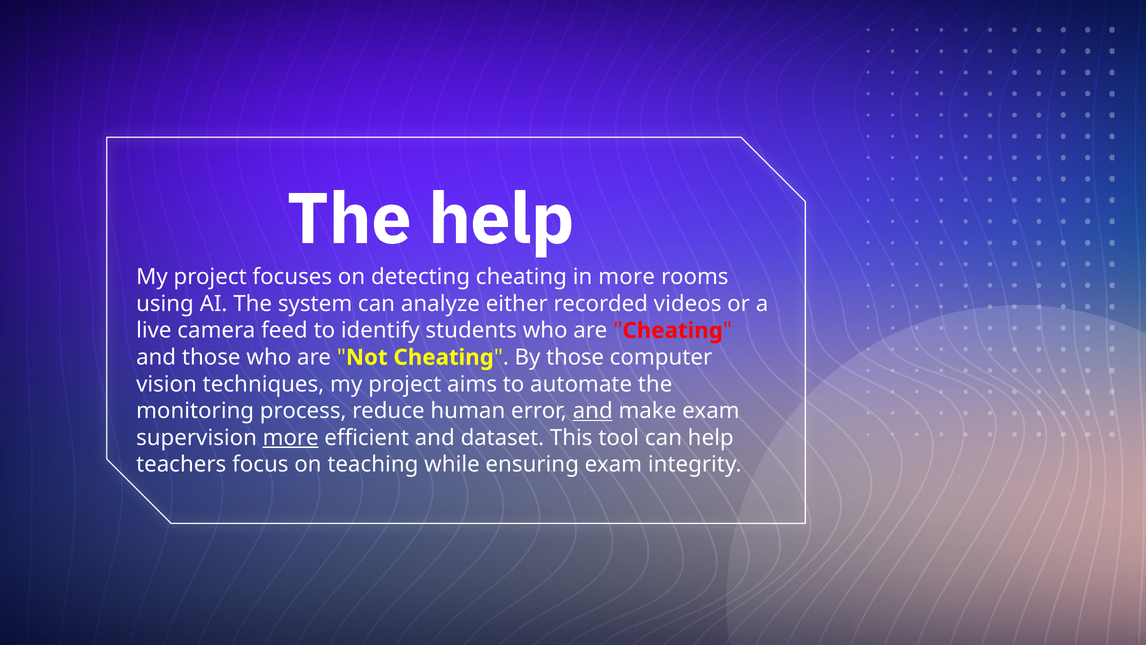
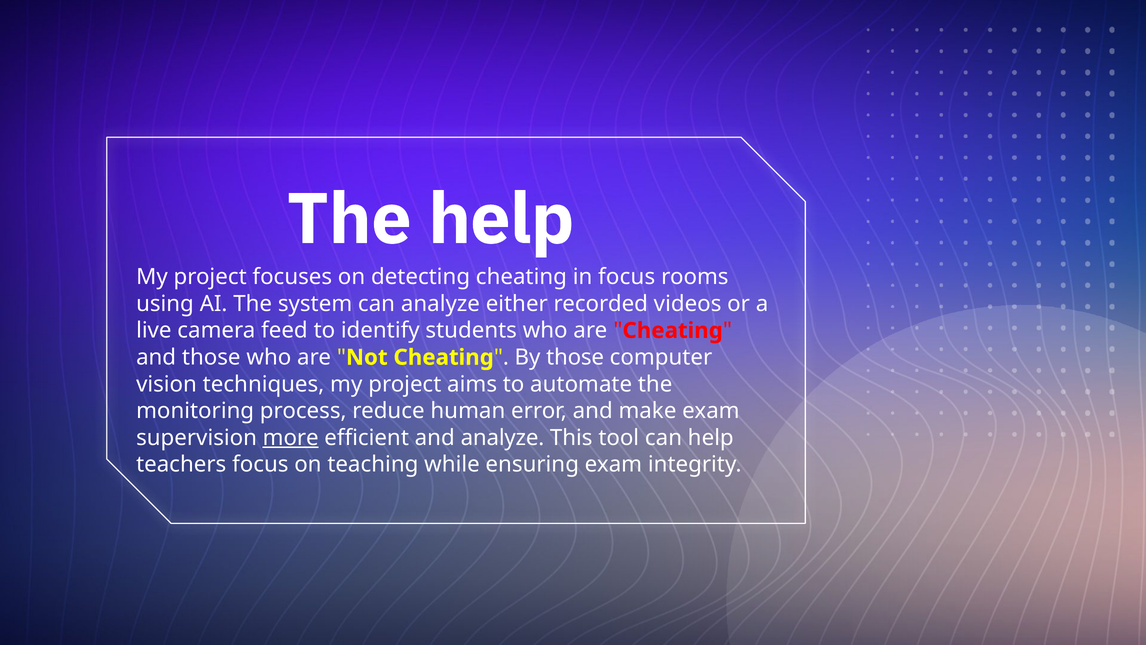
in more: more -> focus
and at (593, 411) underline: present -> none
and dataset: dataset -> analyze
